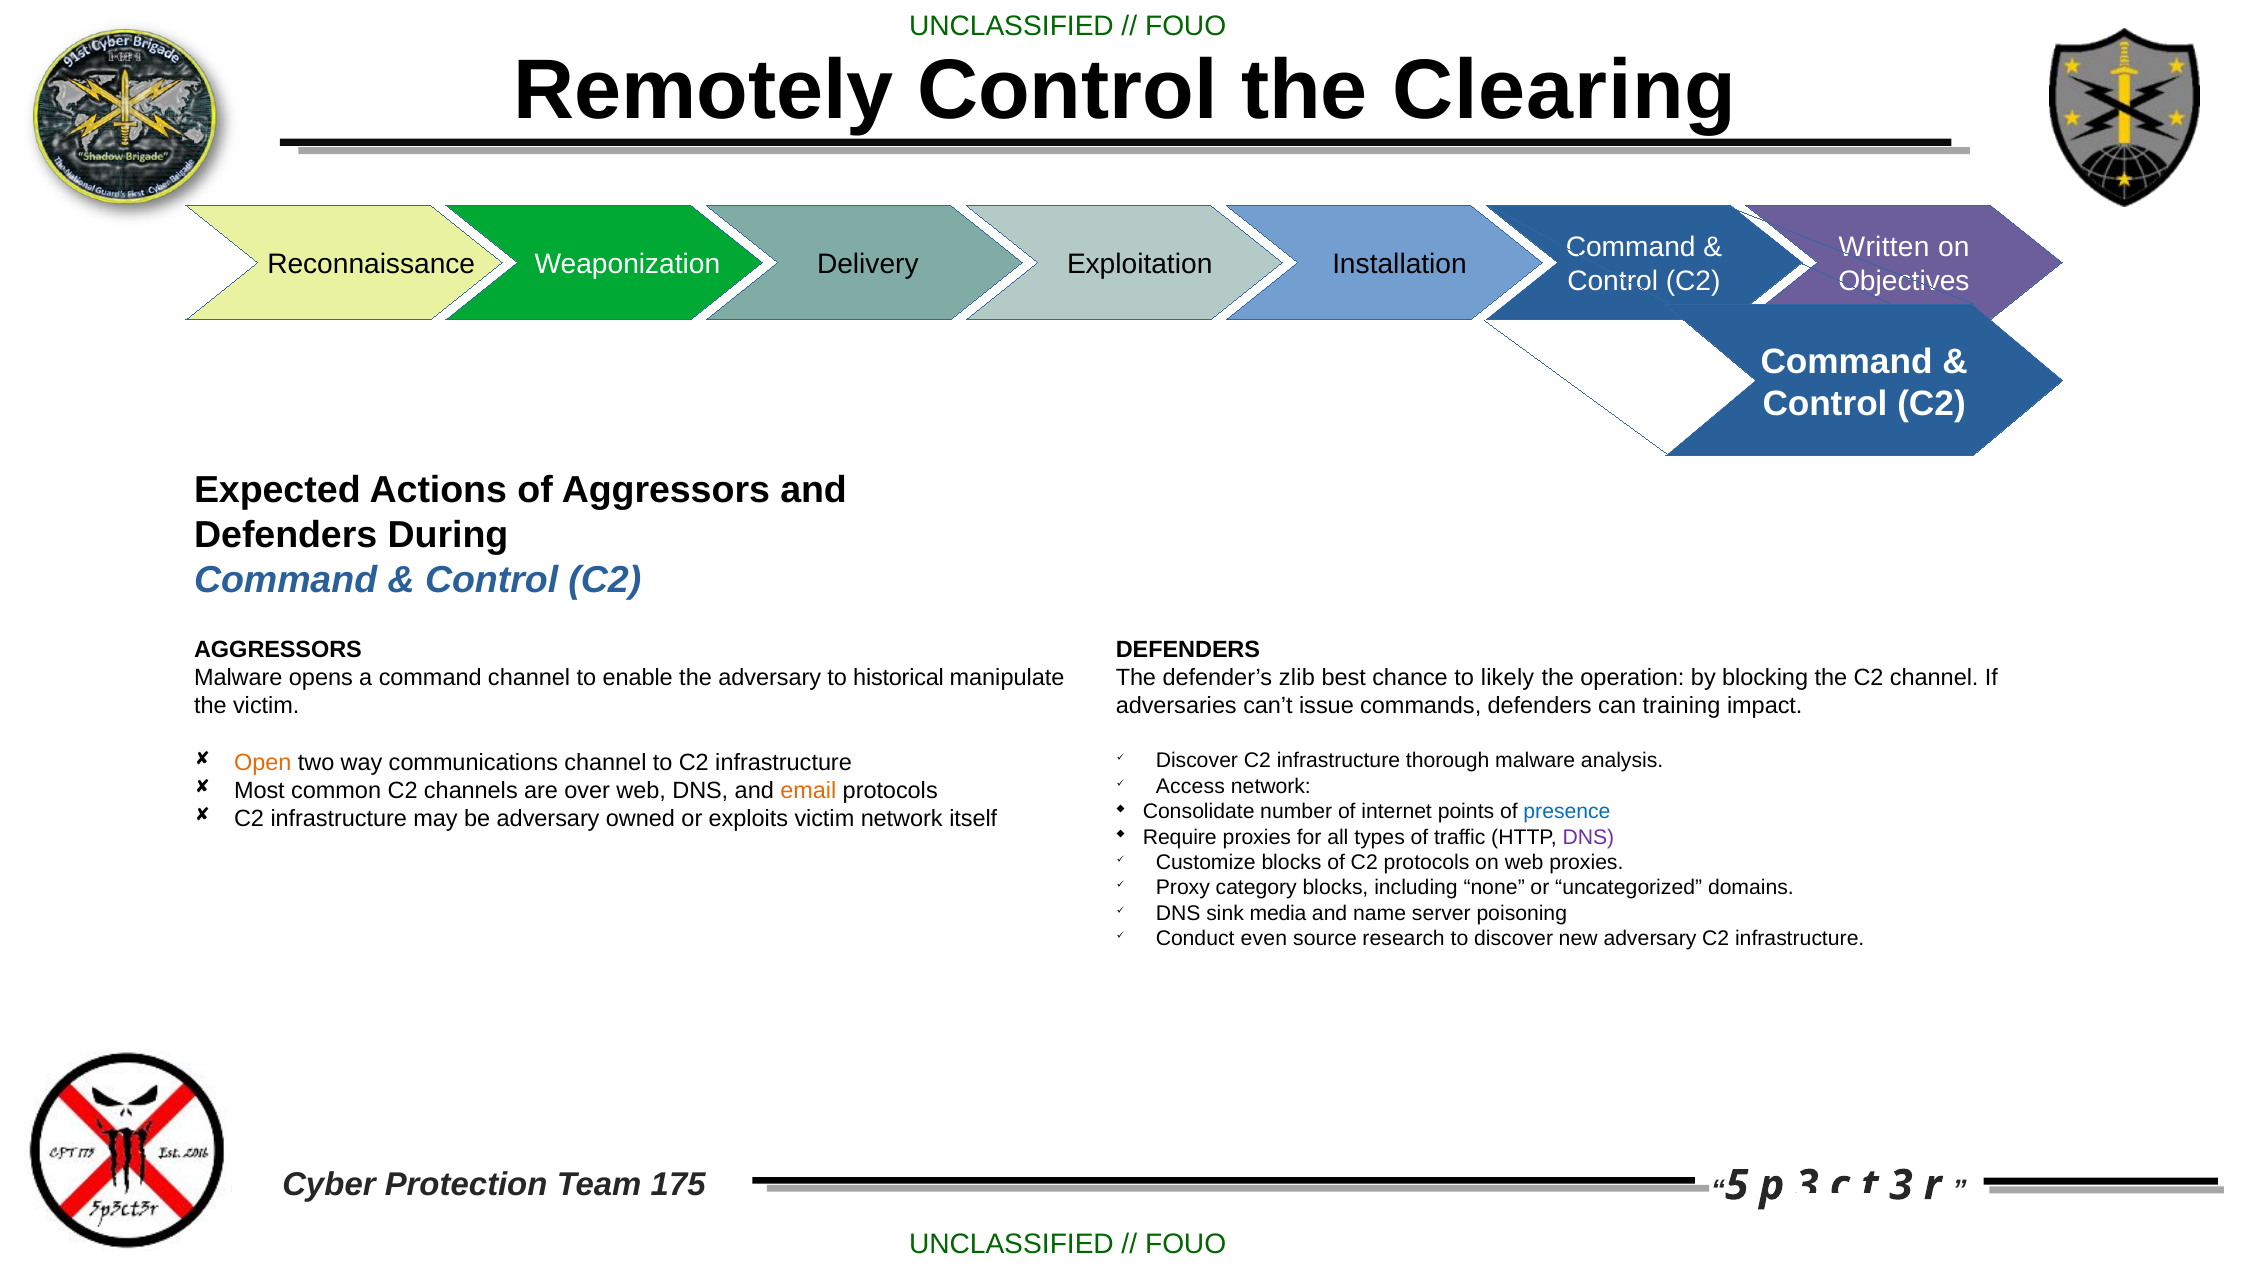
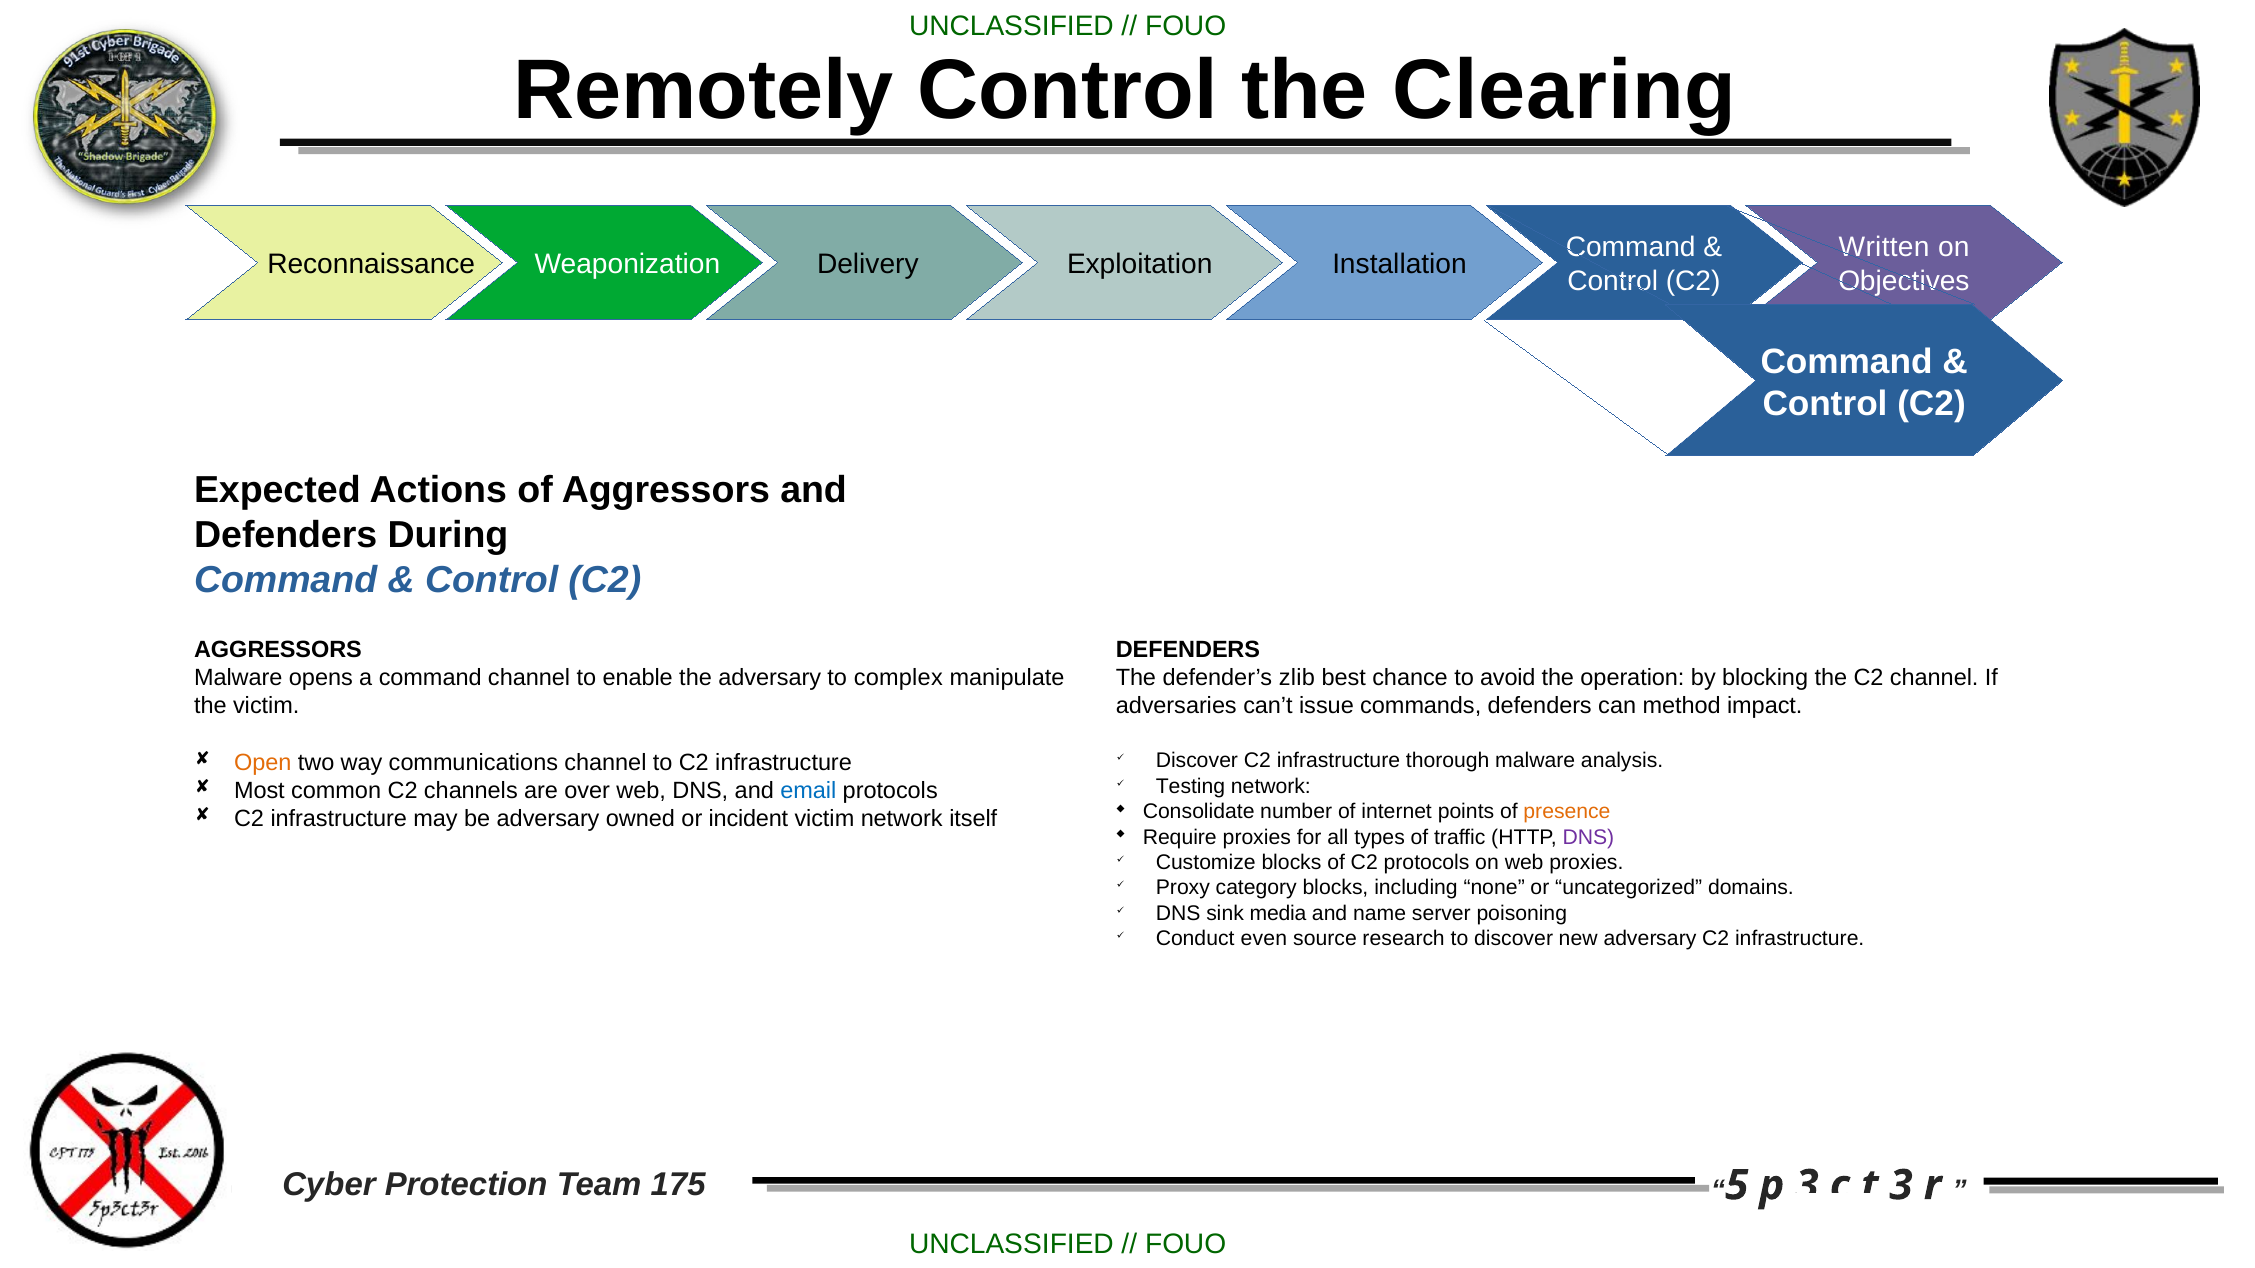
historical: historical -> complex
likely: likely -> avoid
training: training -> method
email colour: orange -> blue
Access: Access -> Testing
presence colour: blue -> orange
exploits: exploits -> incident
